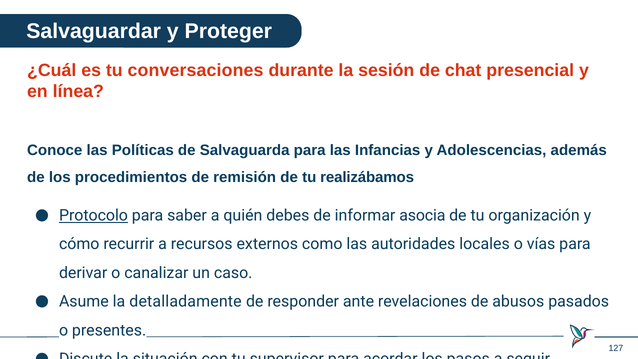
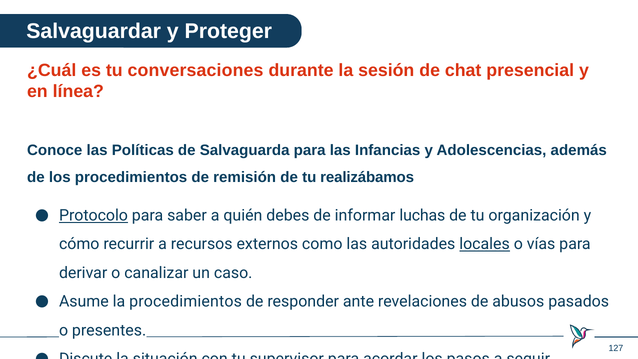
asocia: asocia -> luchas
locales underline: none -> present
la detalladamente: detalladamente -> procedimientos
